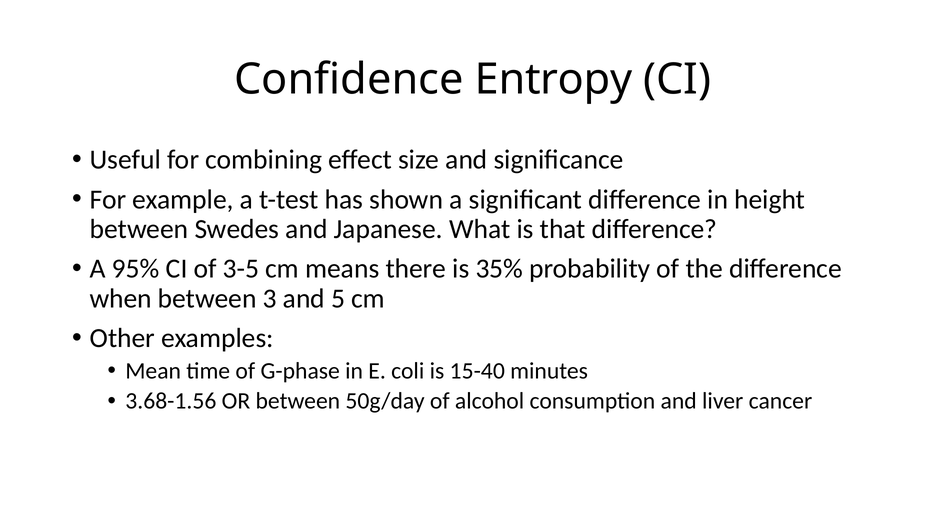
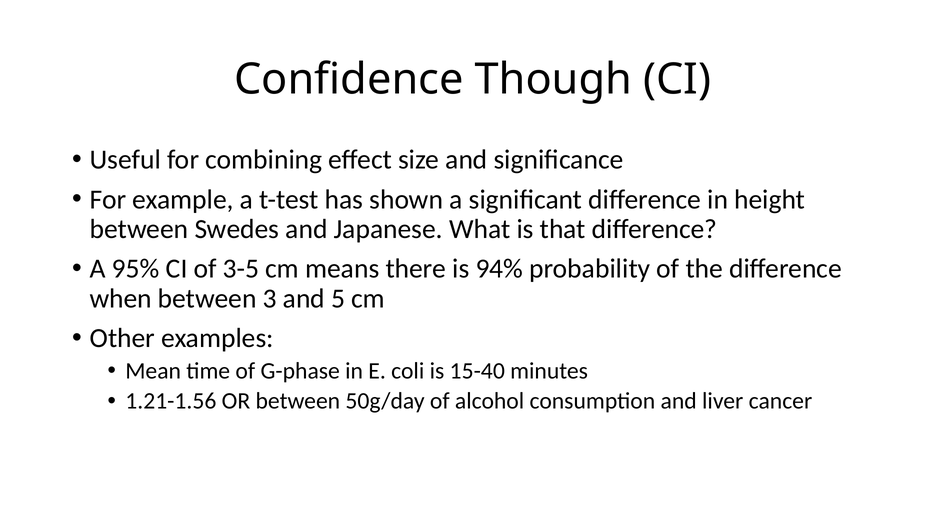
Entropy: Entropy -> Though
35%: 35% -> 94%
3.68-1.56: 3.68-1.56 -> 1.21-1.56
